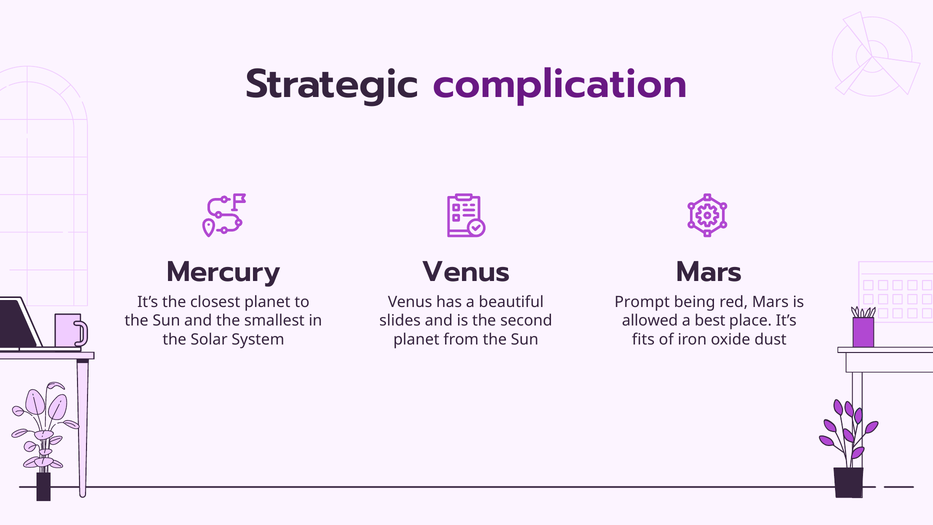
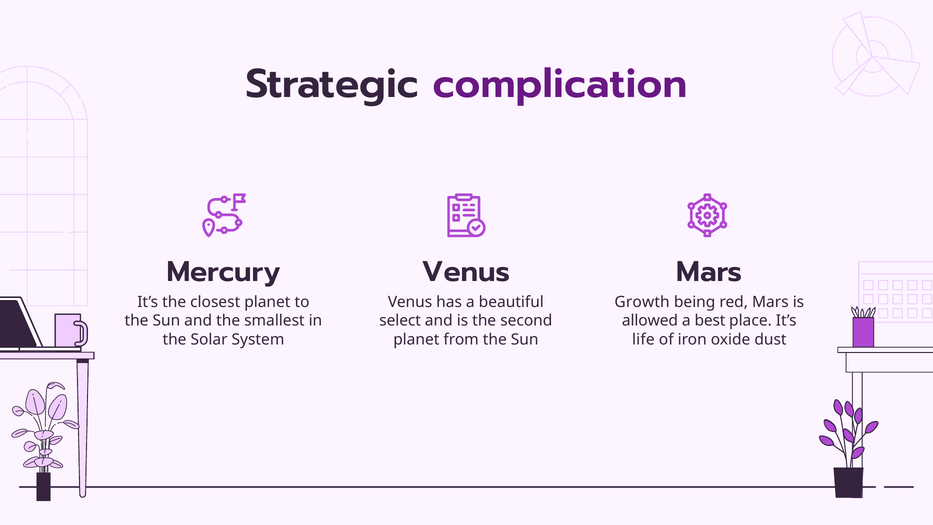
Prompt: Prompt -> Growth
slides: slides -> select
fits: fits -> life
